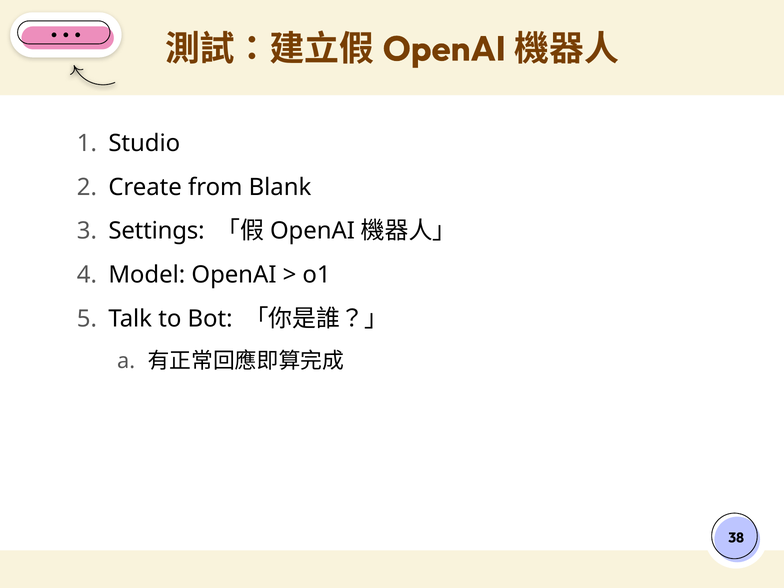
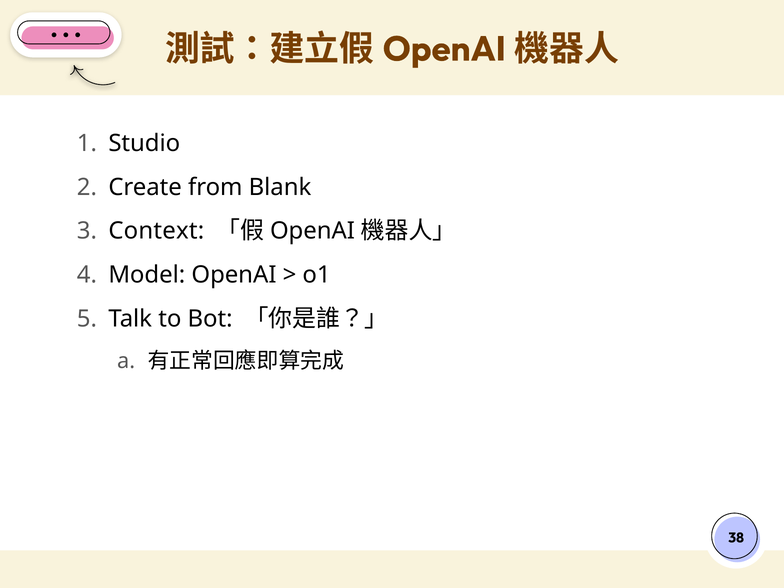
Settings: Settings -> Context
